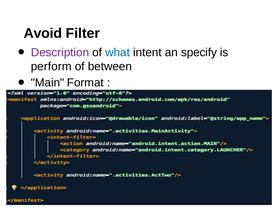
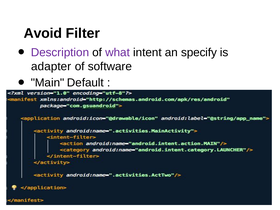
what colour: blue -> purple
perform: perform -> adapter
between: between -> software
Format: Format -> Default
